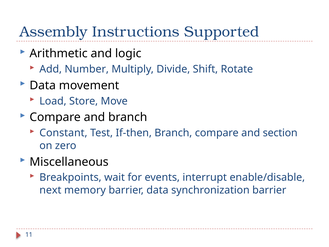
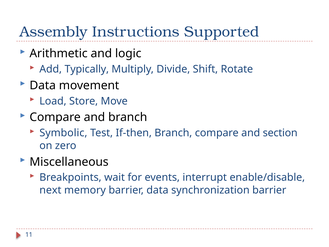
Number: Number -> Typically
Constant: Constant -> Symbolic
